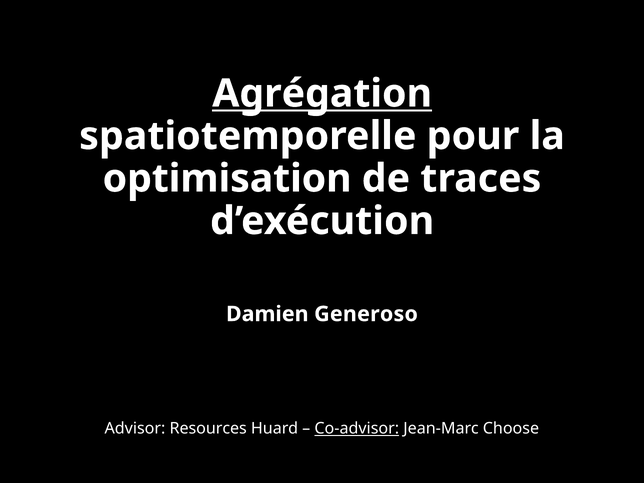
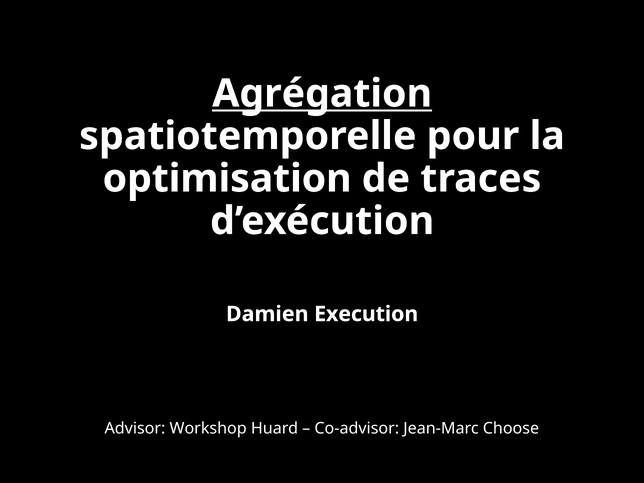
Generoso: Generoso -> Execution
Resources: Resources -> Workshop
Co-advisor underline: present -> none
